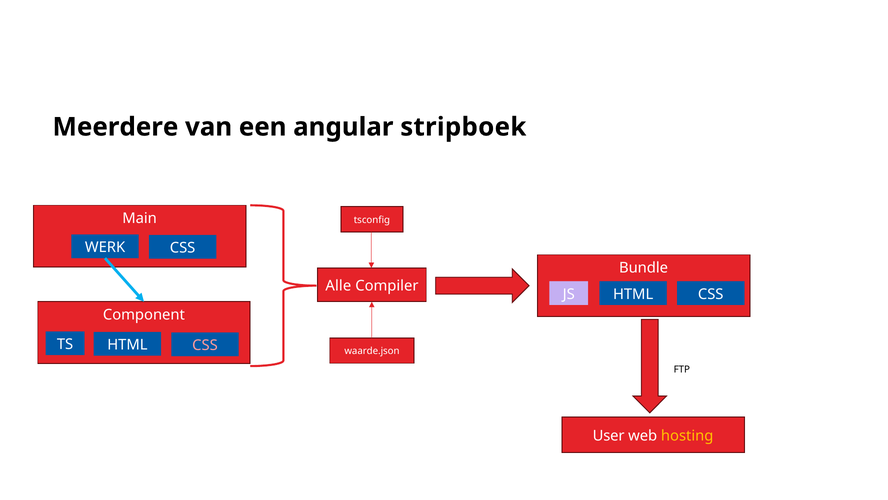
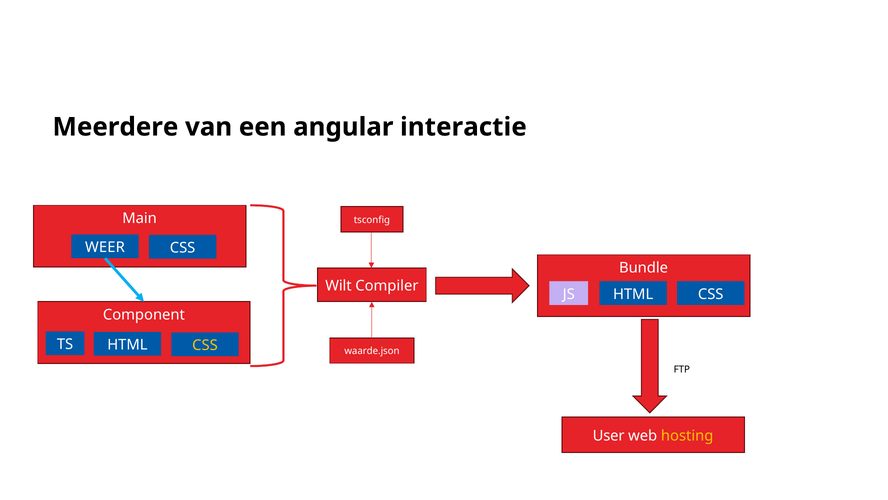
stripboek: stripboek -> interactie
WERK: WERK -> WEER
Alle: Alle -> Wilt
CSS at (205, 345) colour: pink -> yellow
